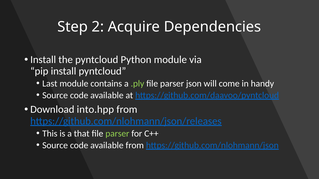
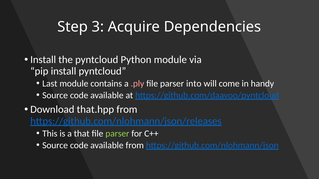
2: 2 -> 3
.ply colour: light green -> pink
json: json -> into
into.hpp: into.hpp -> that.hpp
